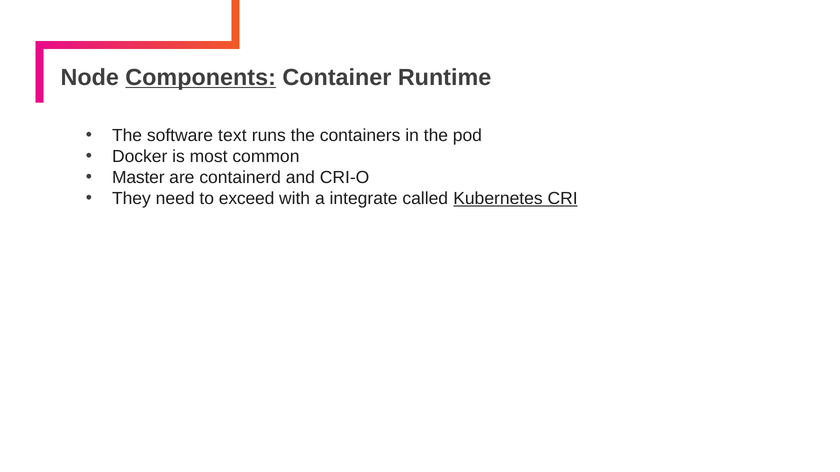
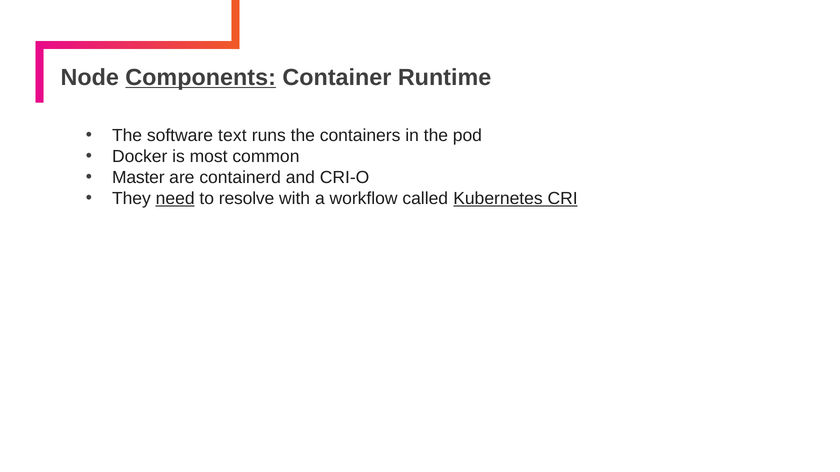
need underline: none -> present
exceed: exceed -> resolve
integrate: integrate -> workflow
